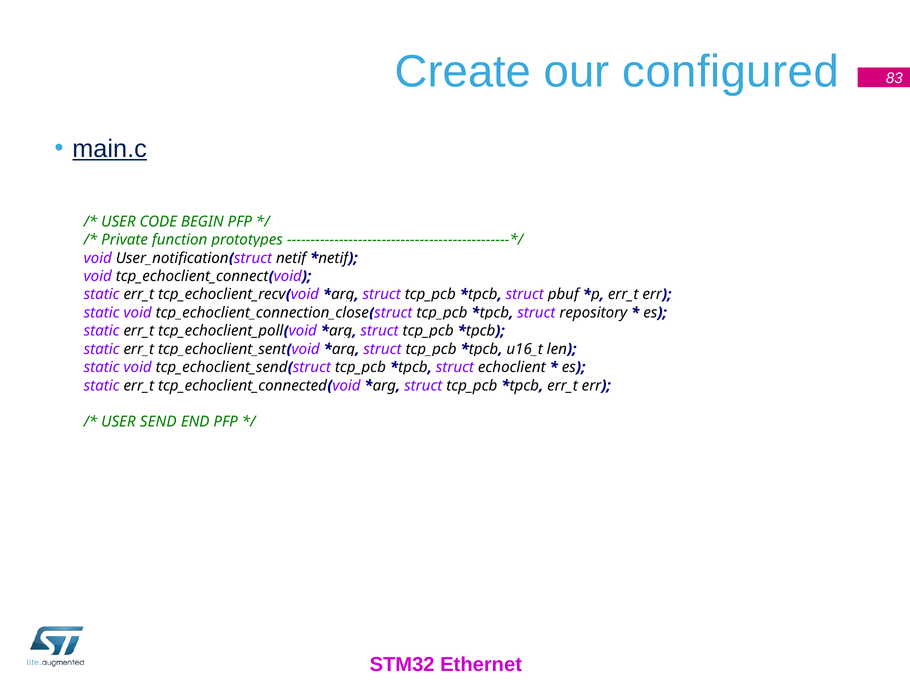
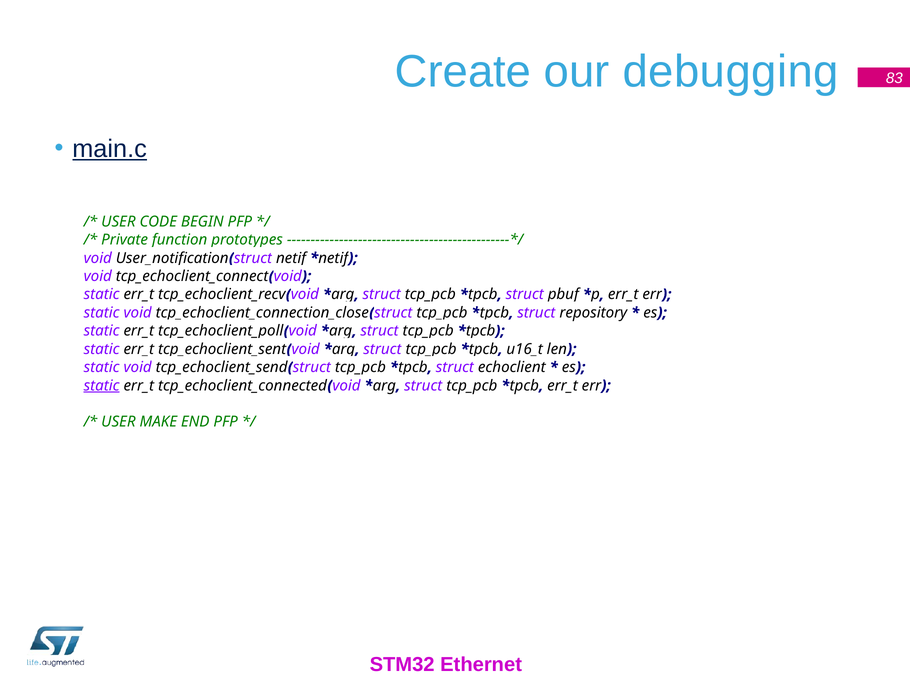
configured: configured -> debugging
static at (102, 385) underline: none -> present
SEND: SEND -> MAKE
